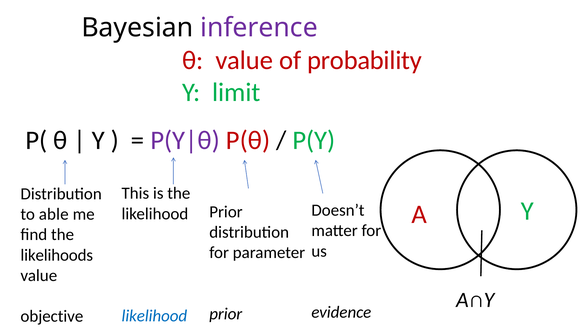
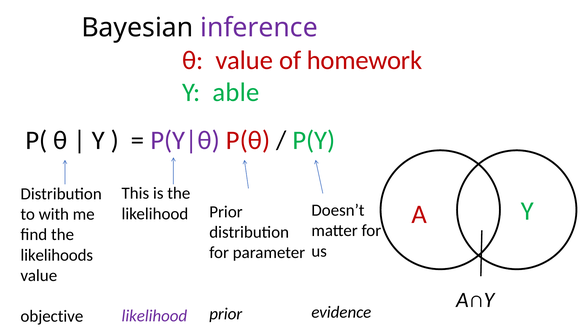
probability: probability -> homework
limit: limit -> able
able: able -> with
likelihood at (154, 315) colour: blue -> purple
